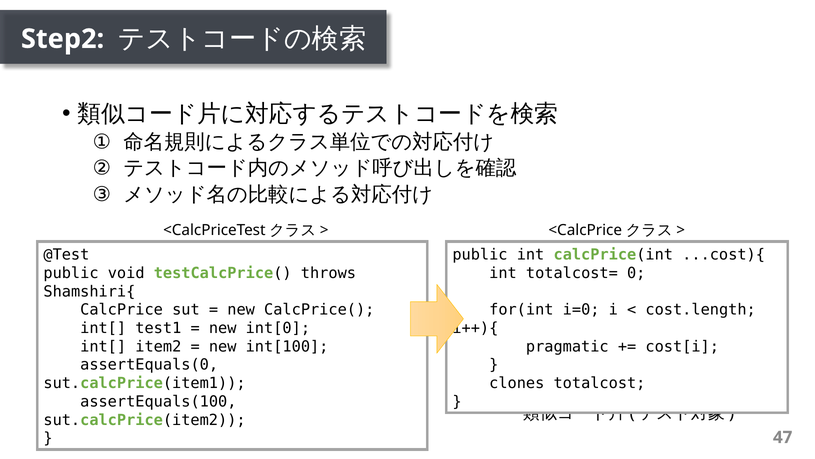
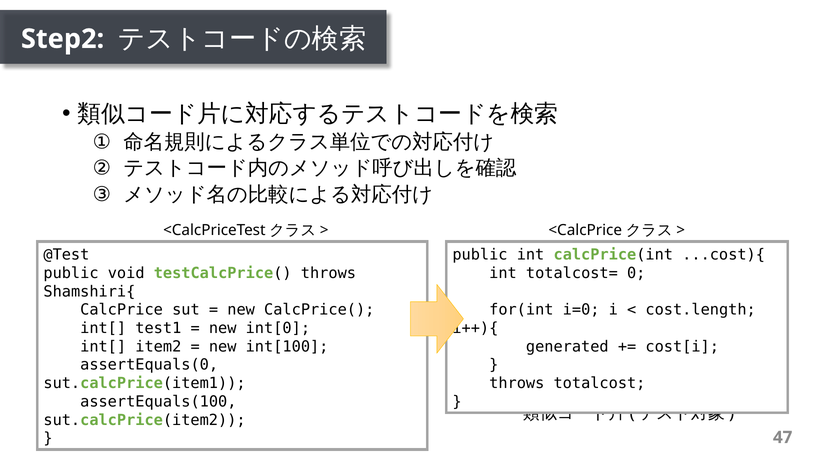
pragmatic: pragmatic -> generated
clones at (517, 383): clones -> throws
